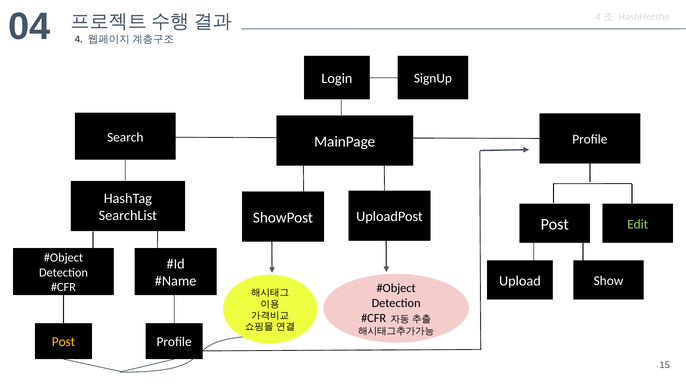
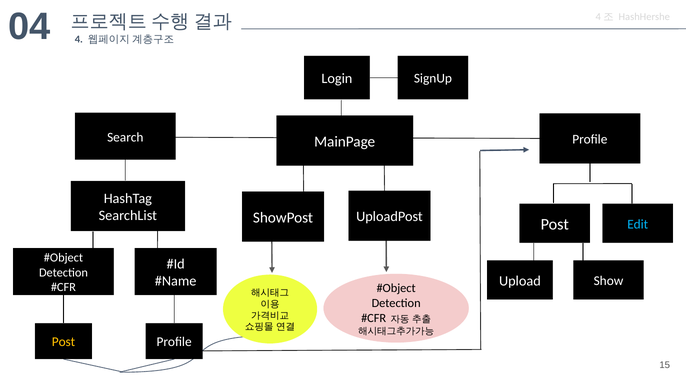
Edit colour: light green -> light blue
